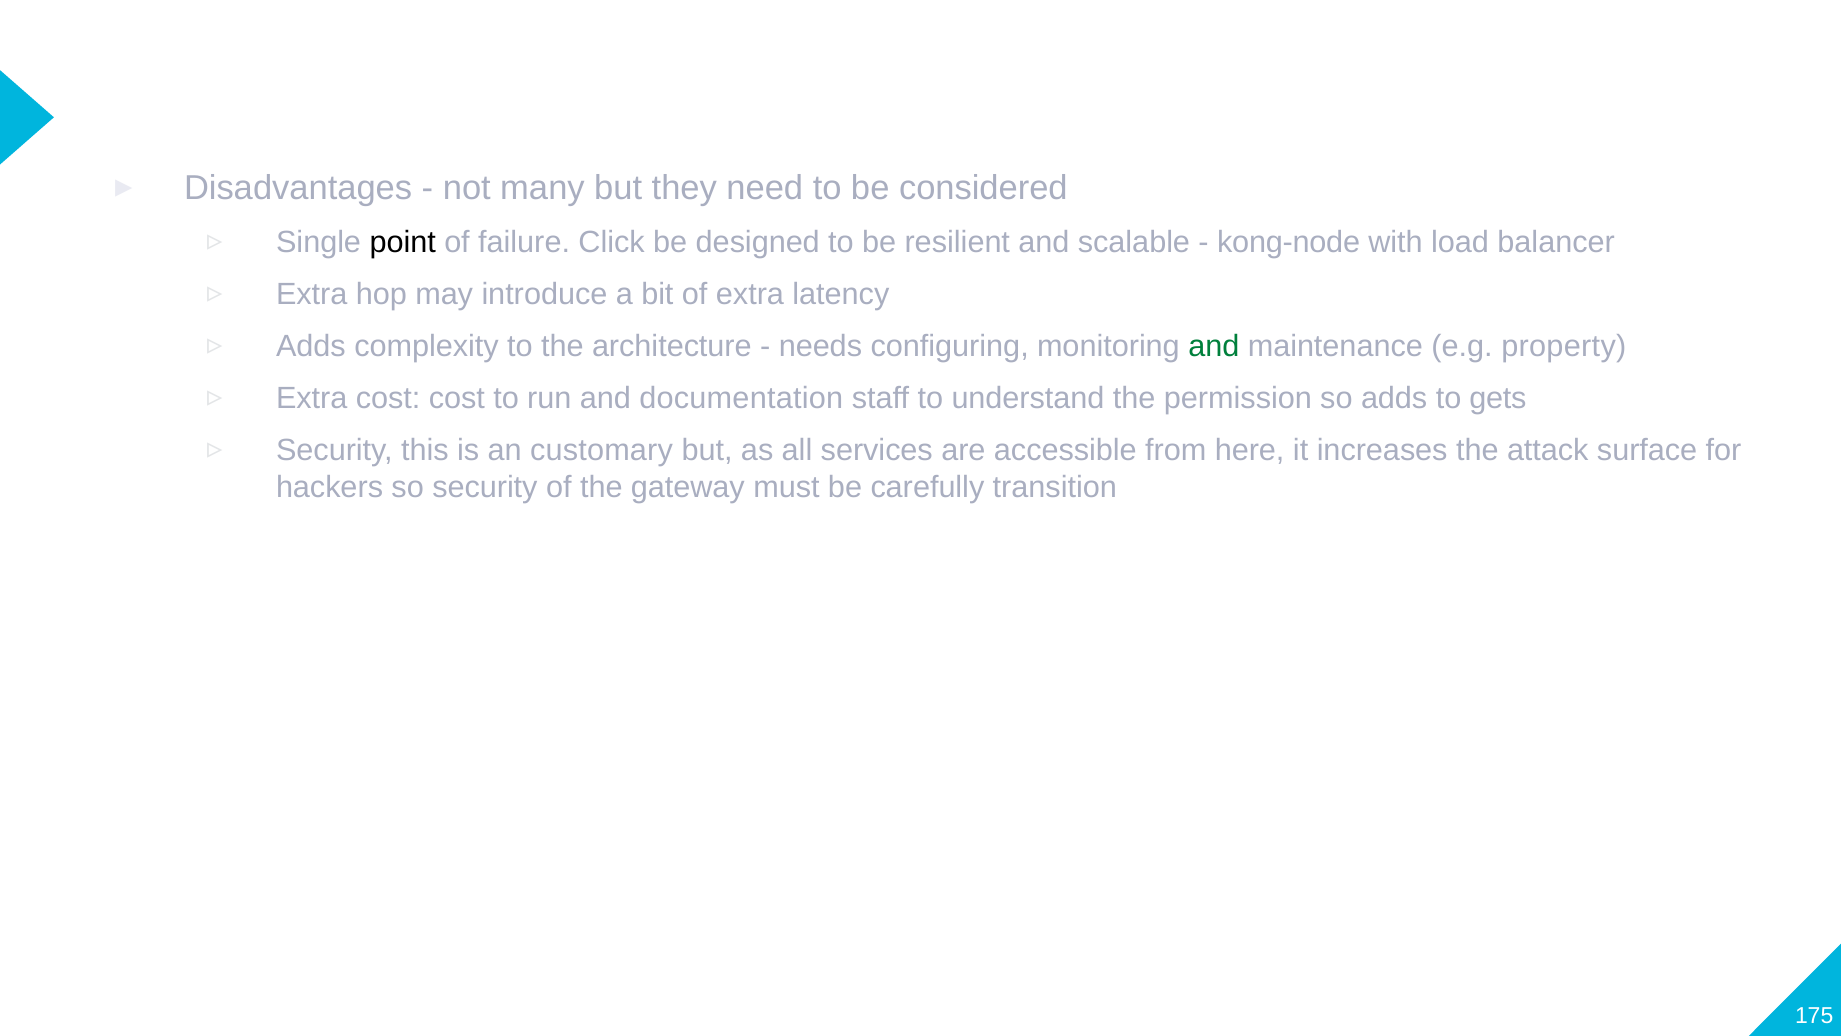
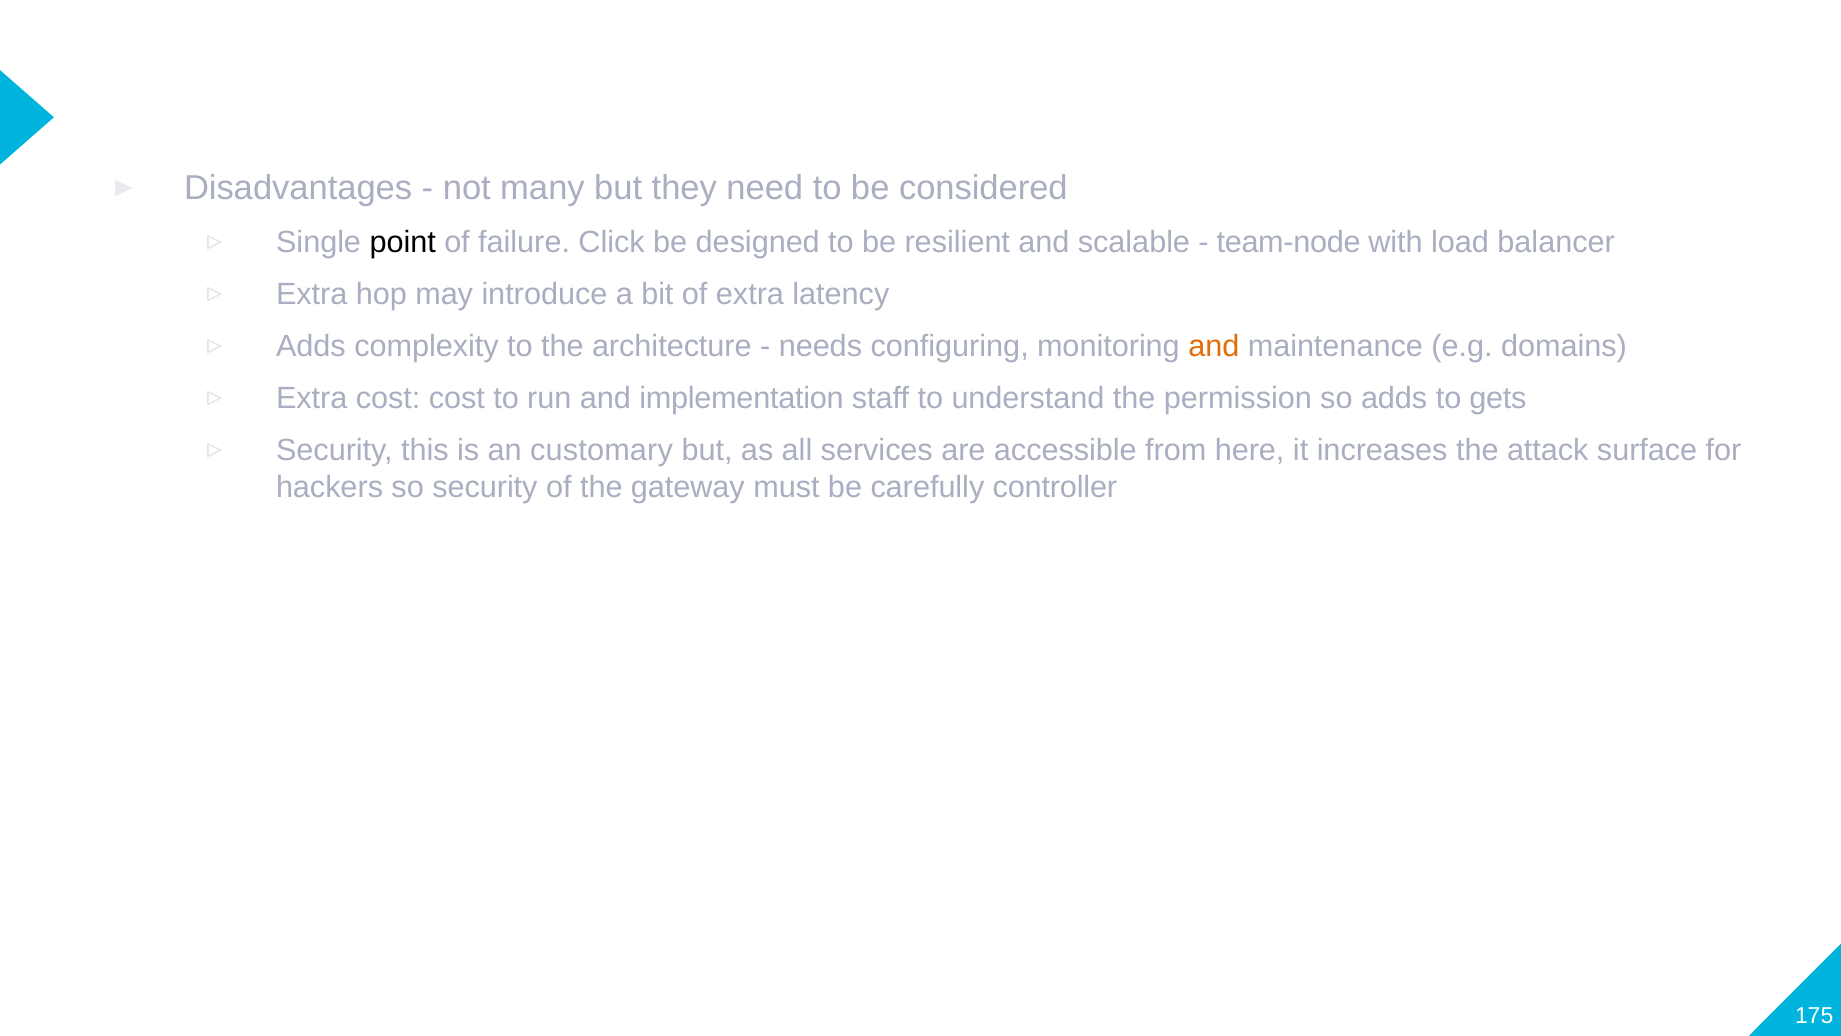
kong-node: kong-node -> team-node
and at (1214, 346) colour: green -> orange
property: property -> domains
documentation: documentation -> implementation
transition: transition -> controller
